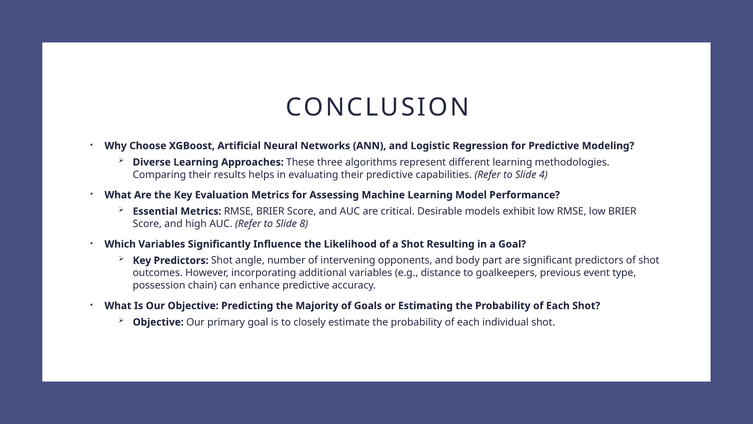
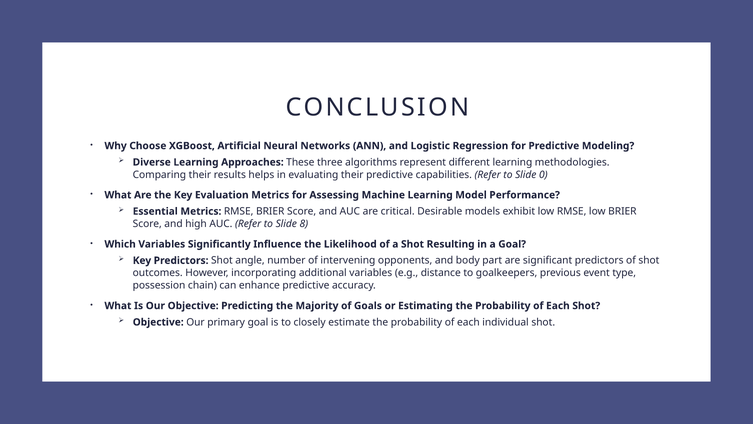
4: 4 -> 0
